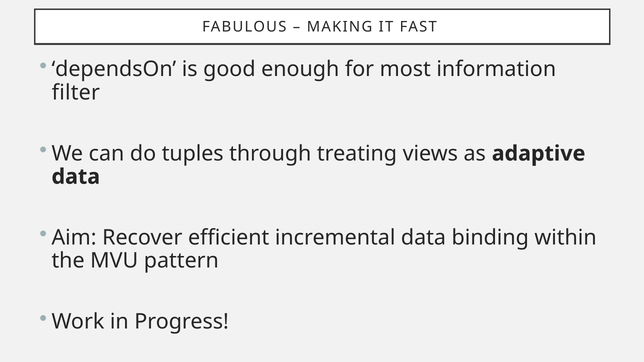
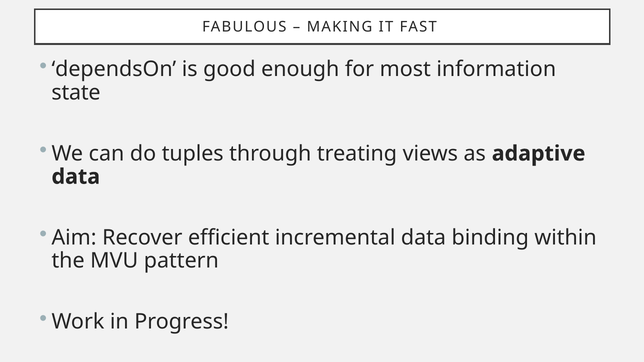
filter: filter -> state
